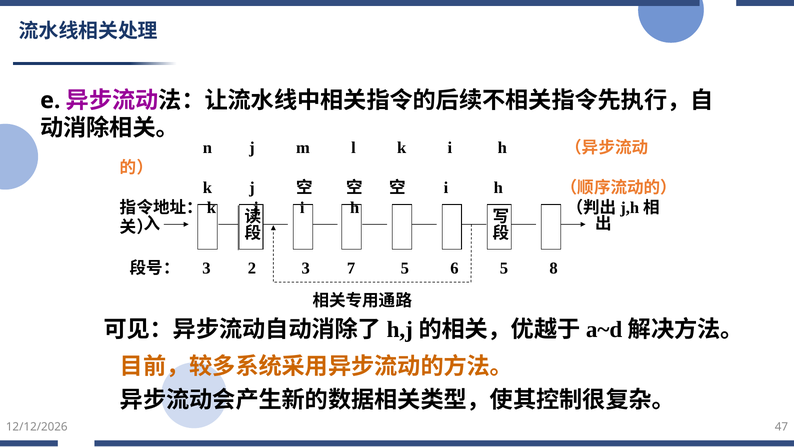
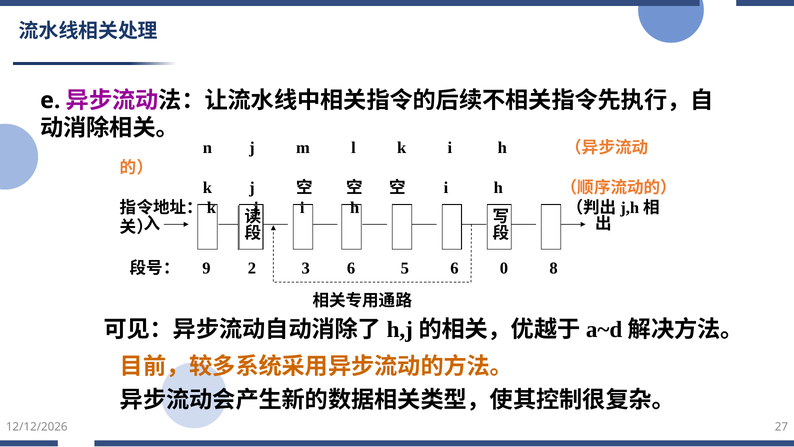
3 at (206, 268): 3 -> 9
3 7: 7 -> 6
6 5: 5 -> 0
47: 47 -> 27
